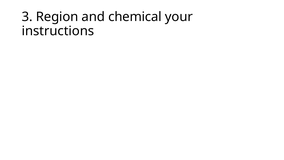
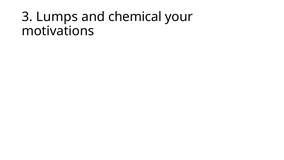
Region: Region -> Lumps
instructions: instructions -> motivations
